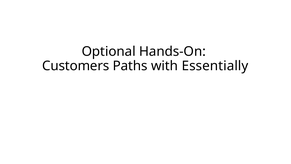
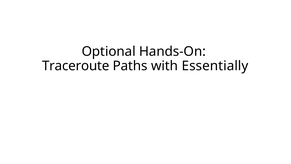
Customers: Customers -> Traceroute
